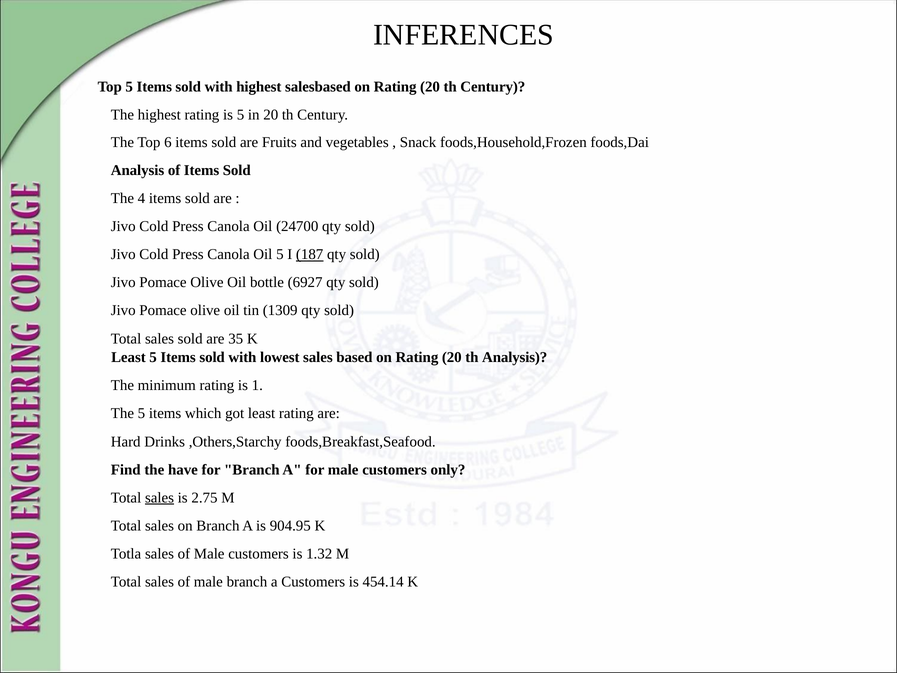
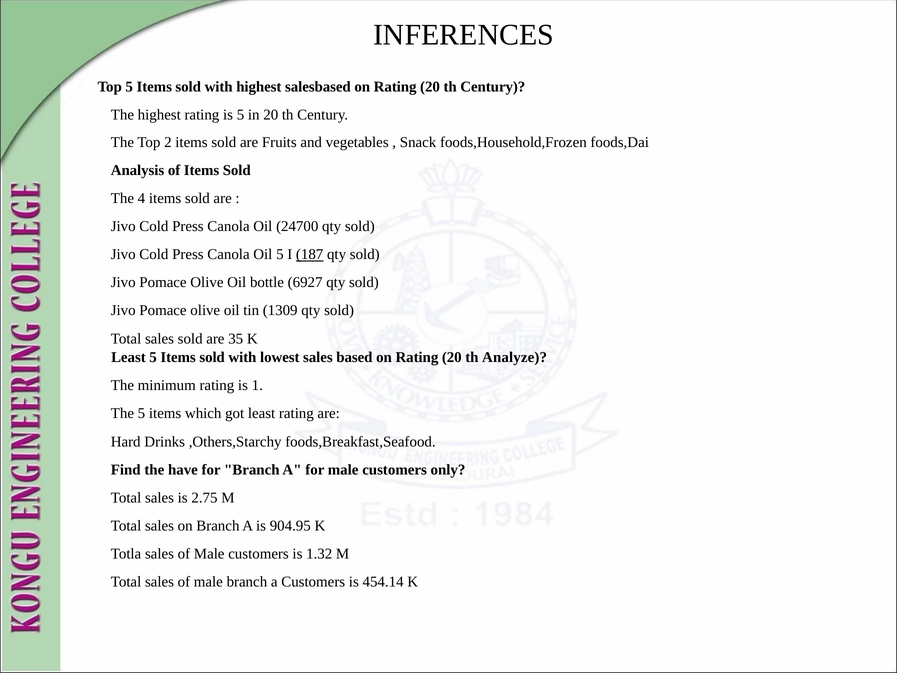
6: 6 -> 2
th Analysis: Analysis -> Analyze
sales at (160, 498) underline: present -> none
